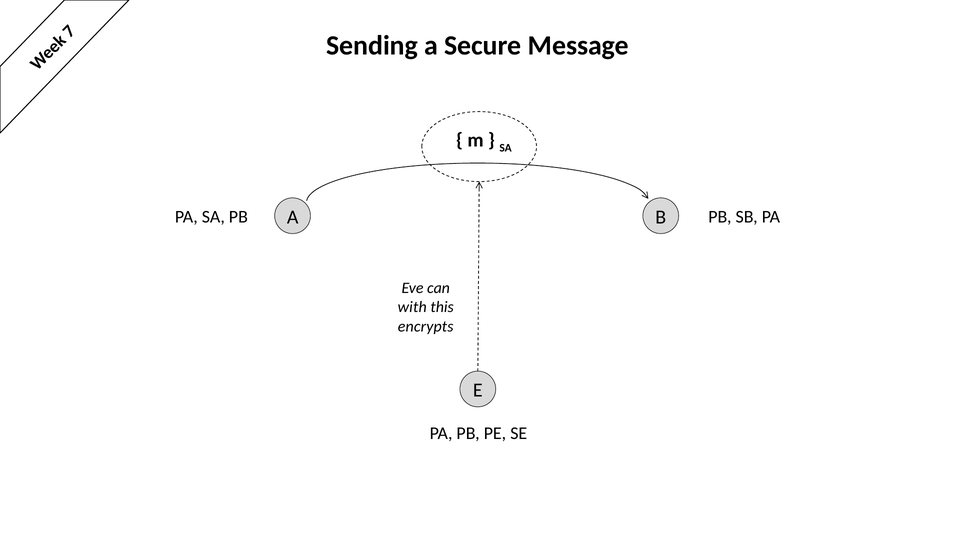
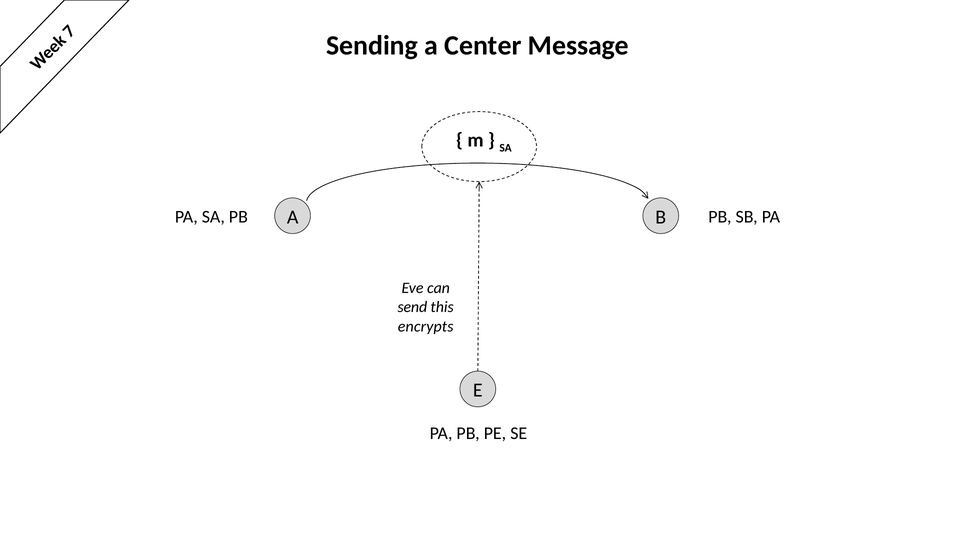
Secure: Secure -> Center
with: with -> send
